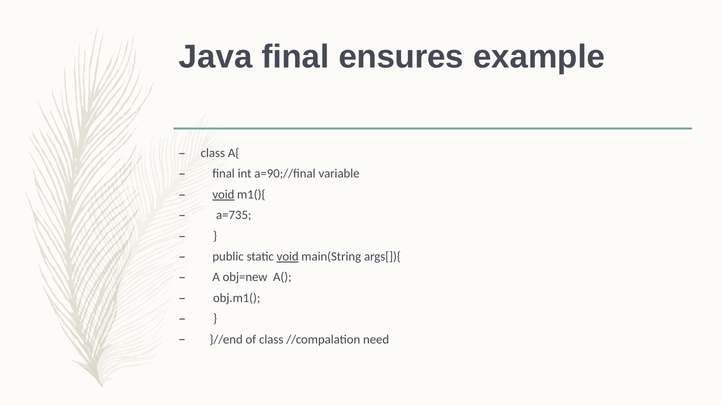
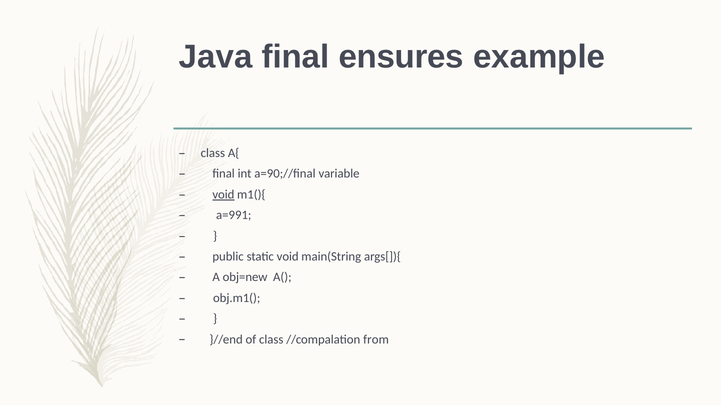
a=735: a=735 -> a=991
void at (288, 257) underline: present -> none
need: need -> from
